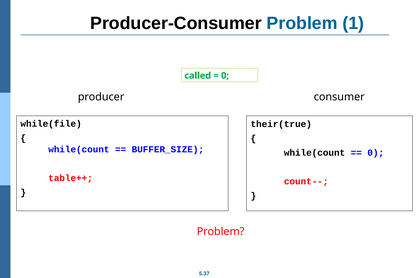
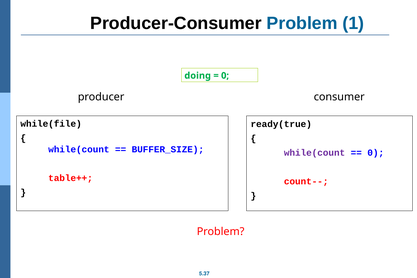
called: called -> doing
their(true: their(true -> ready(true
while(count at (315, 153) colour: black -> purple
